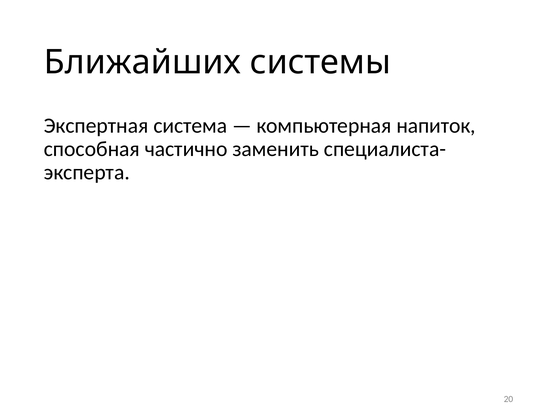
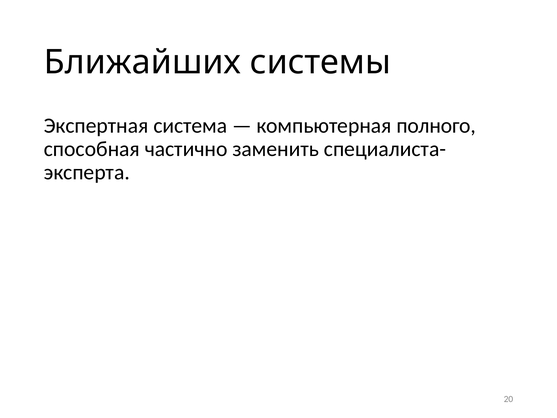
напиток: напиток -> полного
